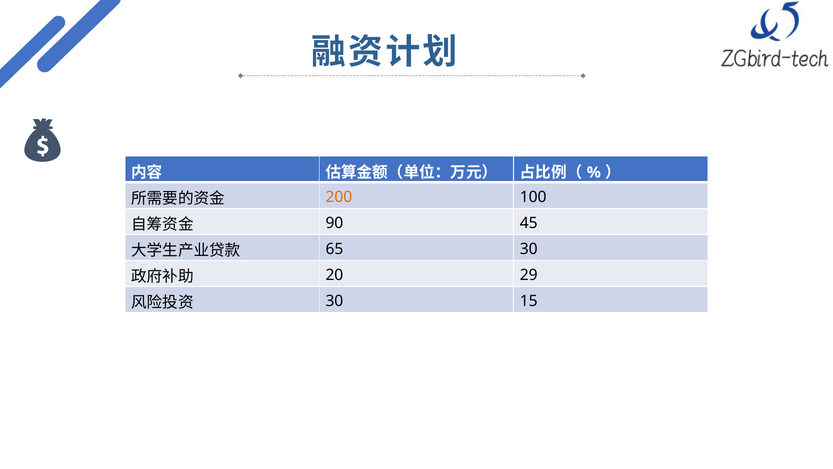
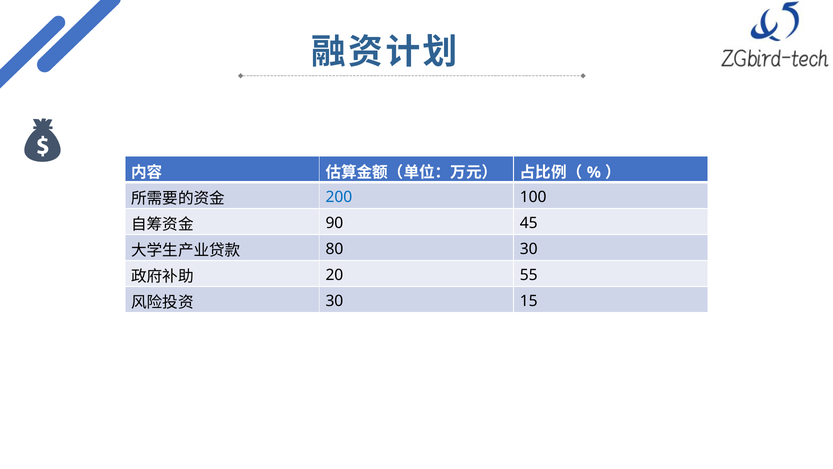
200 colour: orange -> blue
65: 65 -> 80
29: 29 -> 55
